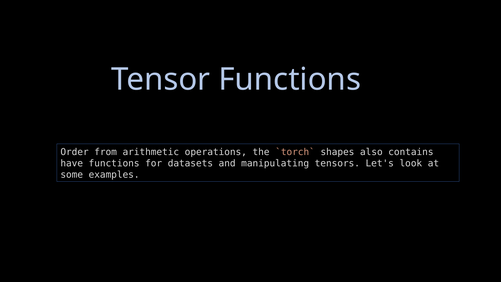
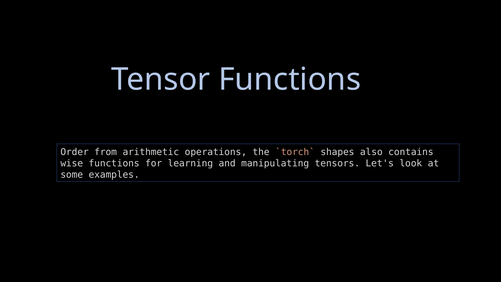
have: have -> wise
datasets: datasets -> learning
